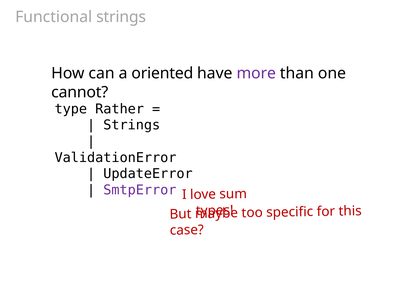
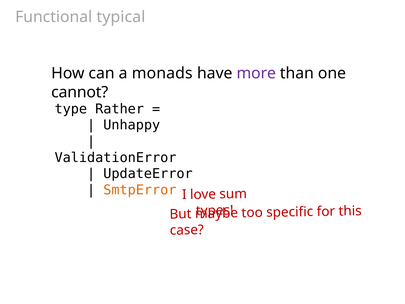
Functional strings: strings -> typical
oriented: oriented -> monads
Strings at (132, 125): Strings -> Unhappy
SmtpError colour: purple -> orange
